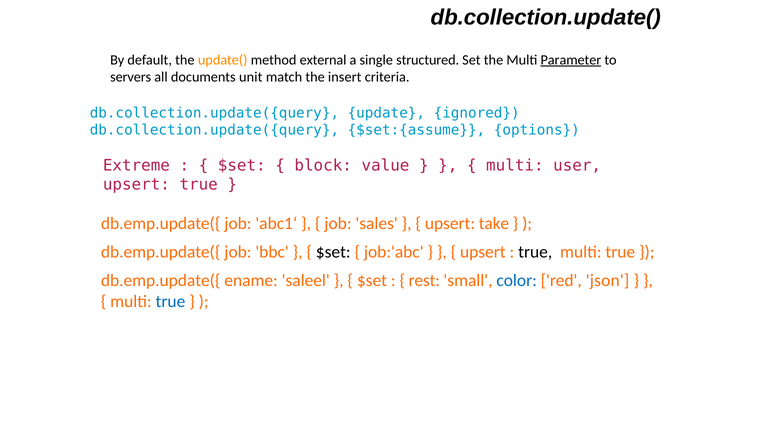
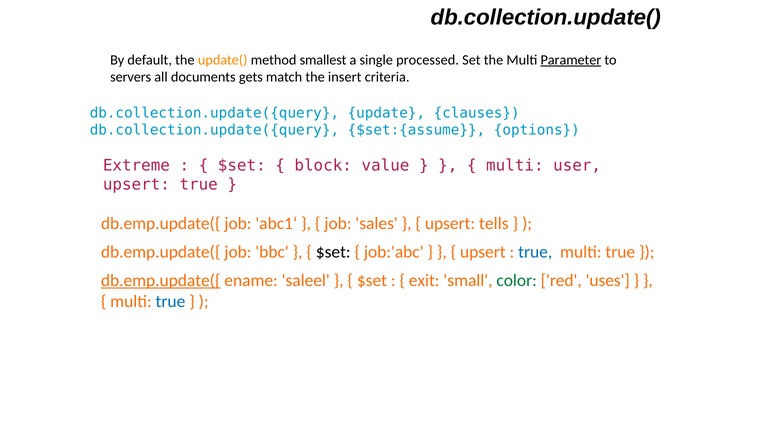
external: external -> smallest
structured: structured -> processed
unit: unit -> gets
ignored: ignored -> clauses
take: take -> tells
true at (535, 253) colour: black -> blue
db.emp.update({ at (161, 281) underline: none -> present
rest: rest -> exit
color colour: blue -> green
json: json -> uses
